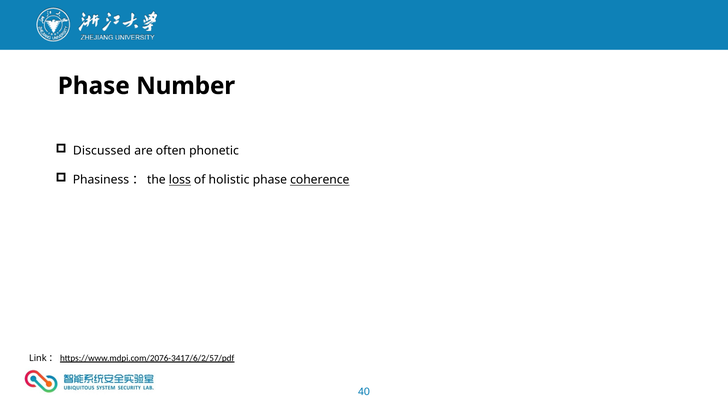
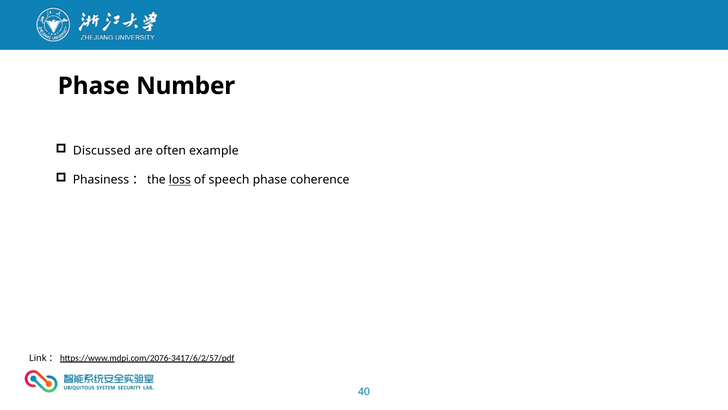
phonetic: phonetic -> example
holistic: holistic -> speech
coherence underline: present -> none
